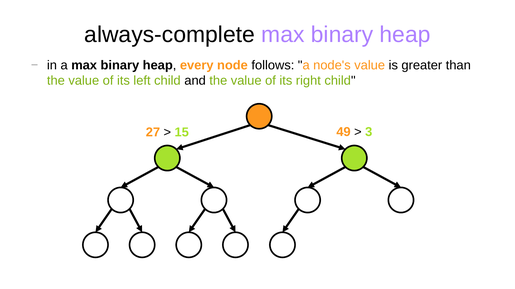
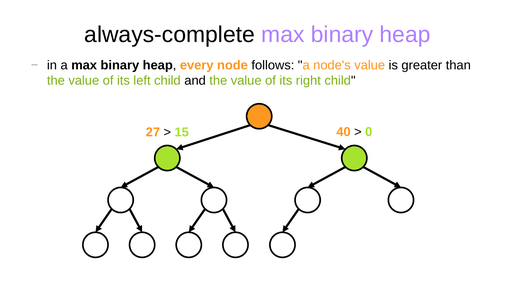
49: 49 -> 40
3 at (369, 132): 3 -> 0
